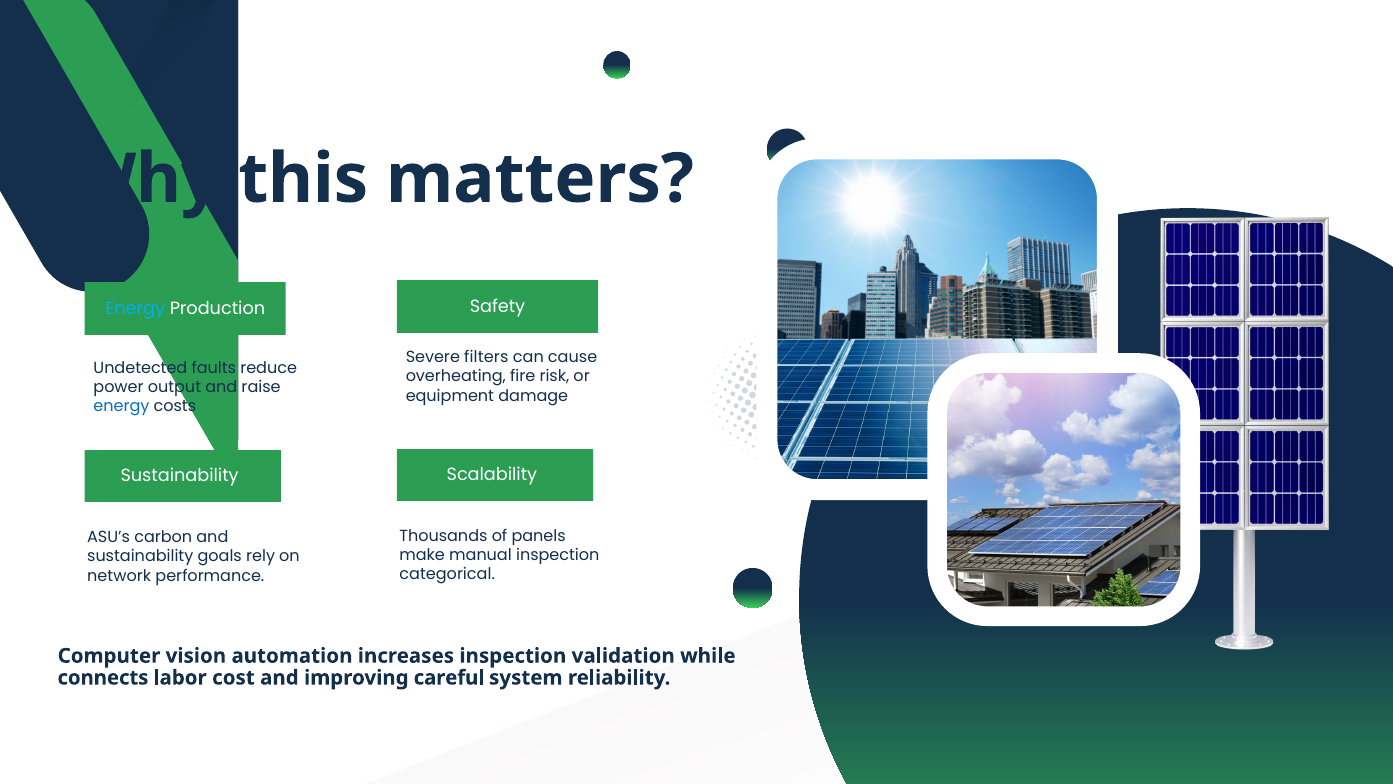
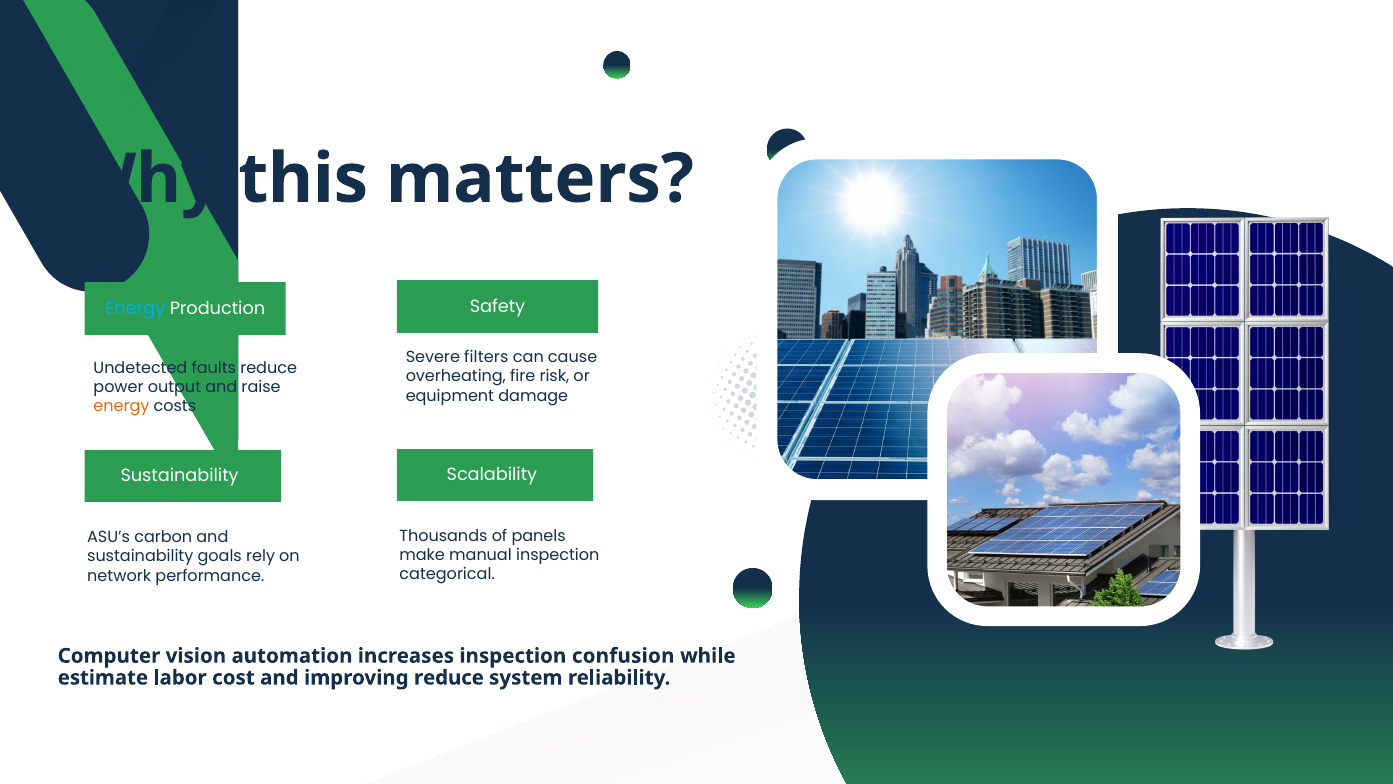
energy at (121, 406) colour: blue -> orange
validation: validation -> confusion
connects: connects -> estimate
improving careful: careful -> reduce
